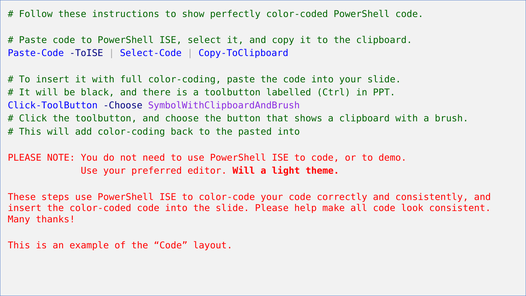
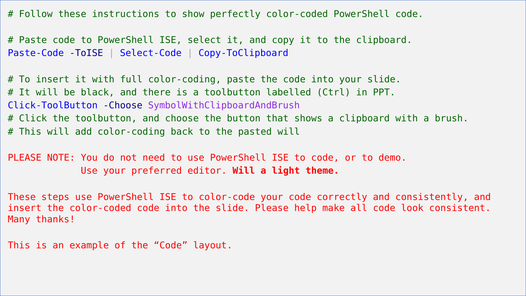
pasted into: into -> will
